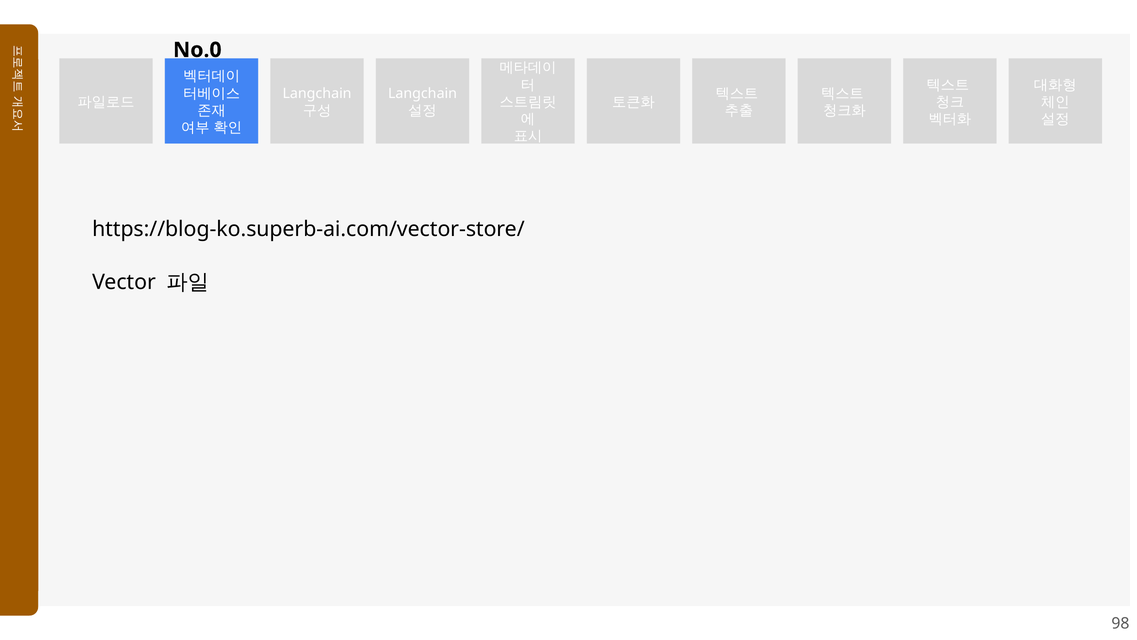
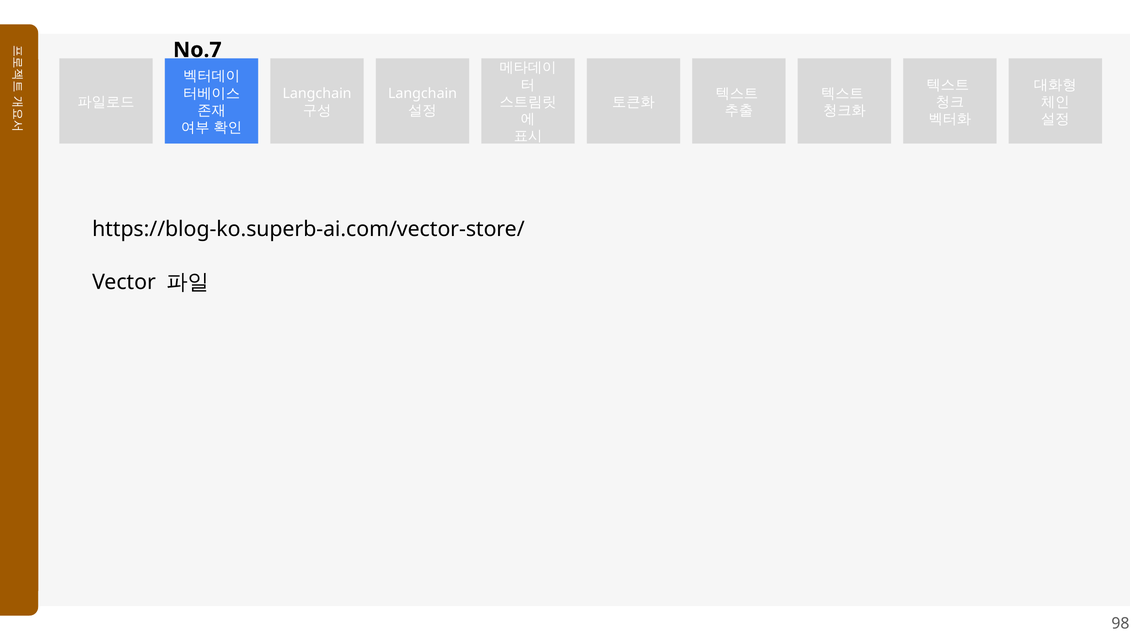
No.0: No.0 -> No.7
